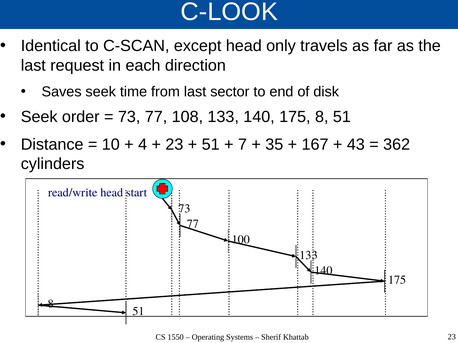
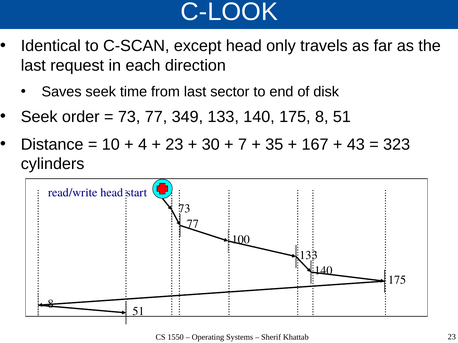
108: 108 -> 349
51 at (211, 145): 51 -> 30
362: 362 -> 323
